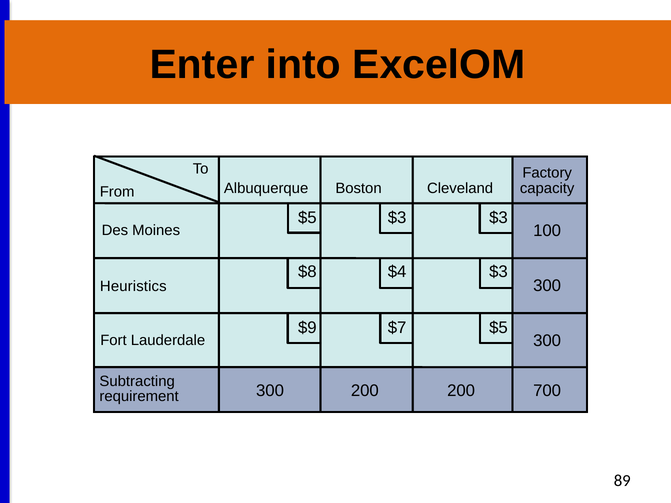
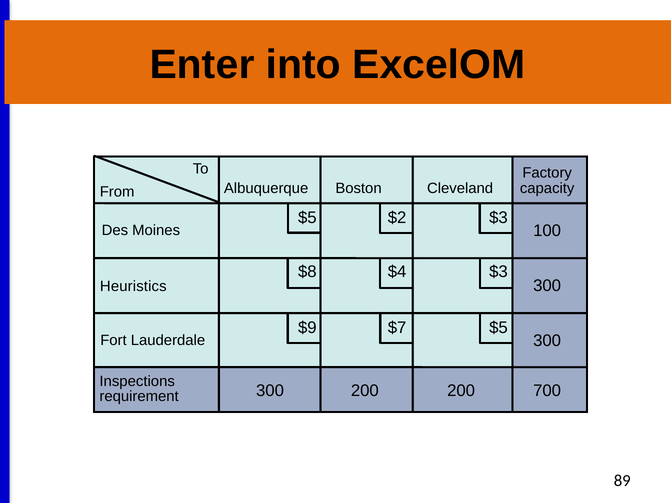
$3 at (397, 218): $3 -> $2
Subtracting: Subtracting -> Inspections
